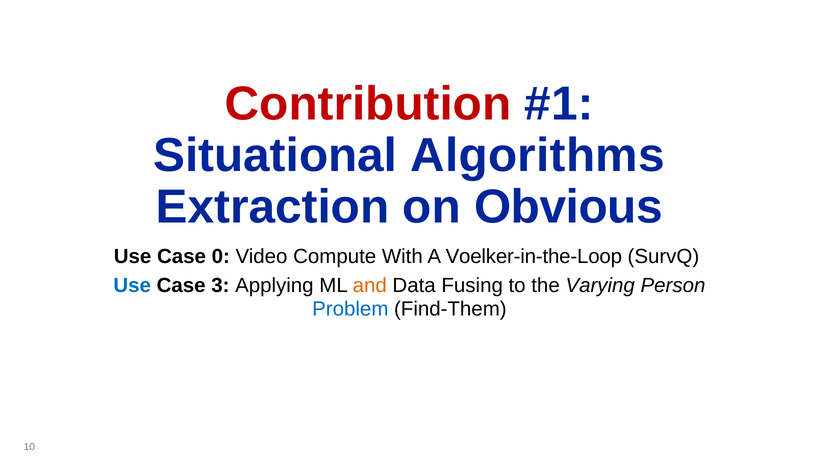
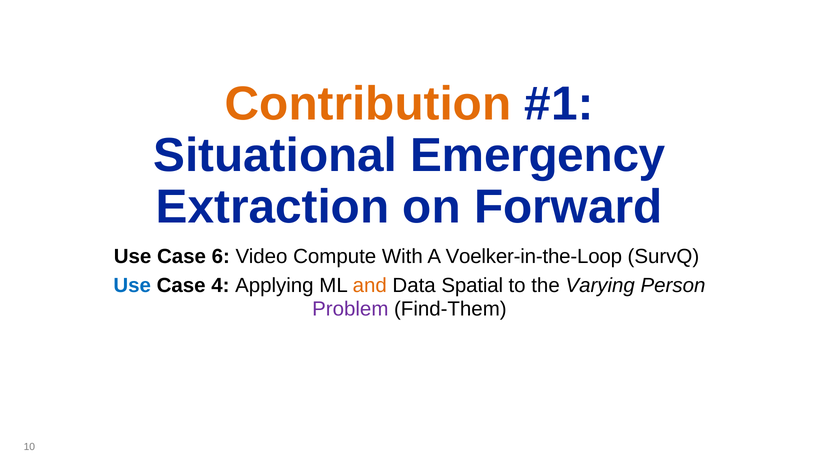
Contribution colour: red -> orange
Algorithms: Algorithms -> Emergency
Obvious: Obvious -> Forward
0: 0 -> 6
3: 3 -> 4
Fusing: Fusing -> Spatial
Problem colour: blue -> purple
